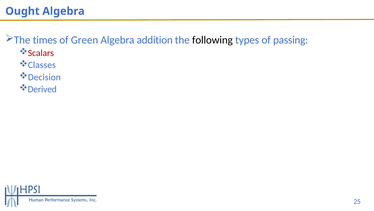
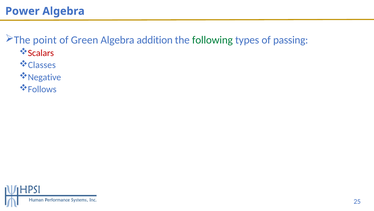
Ought: Ought -> Power
times: times -> point
following colour: black -> green
Decision: Decision -> Negative
Derived: Derived -> Follows
